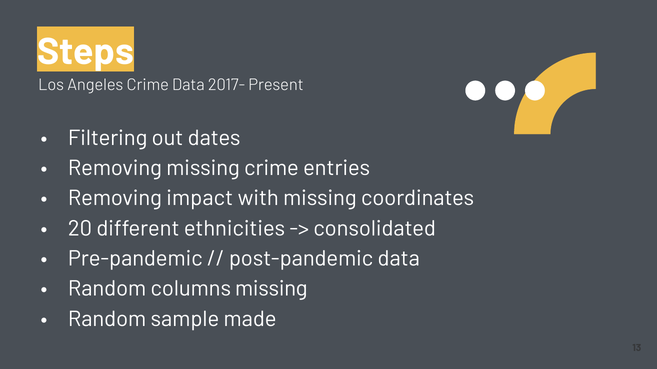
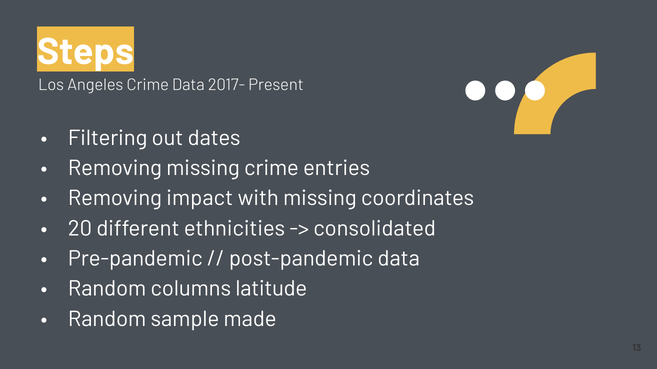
columns missing: missing -> latitude
